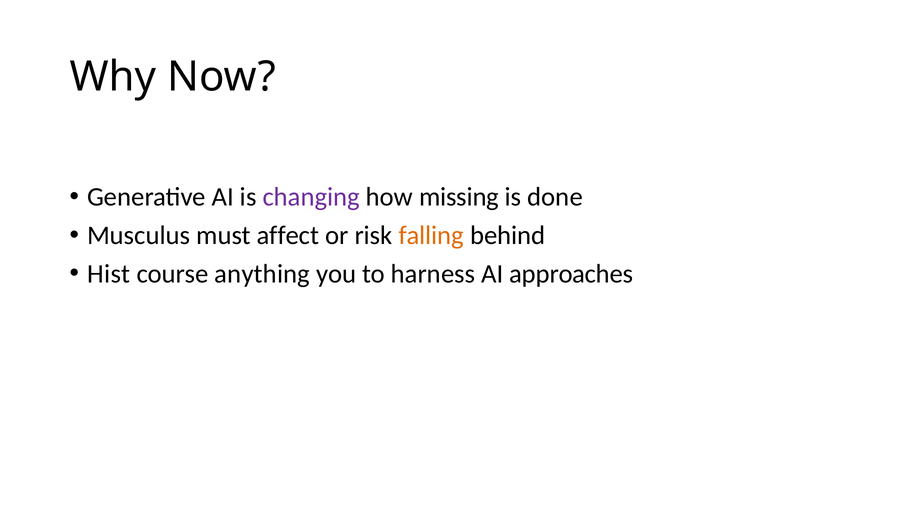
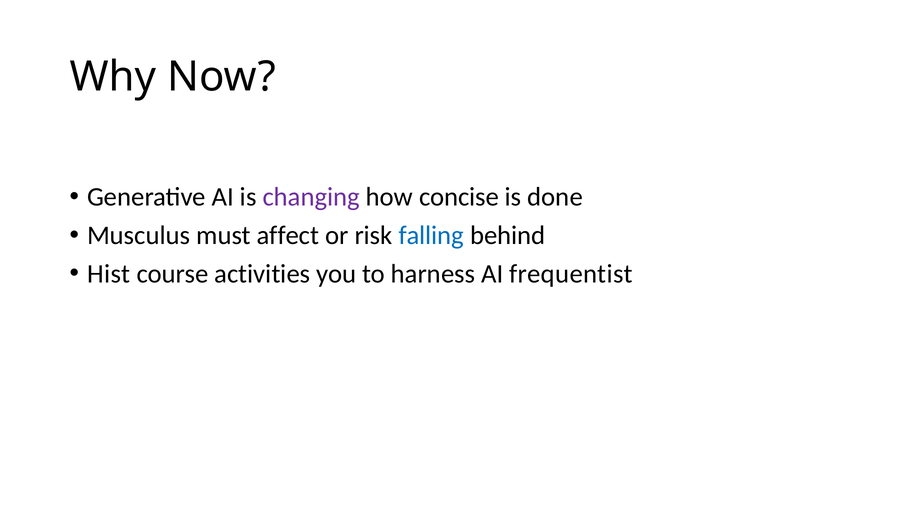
missing: missing -> concise
falling colour: orange -> blue
anything: anything -> activities
approaches: approaches -> frequentist
